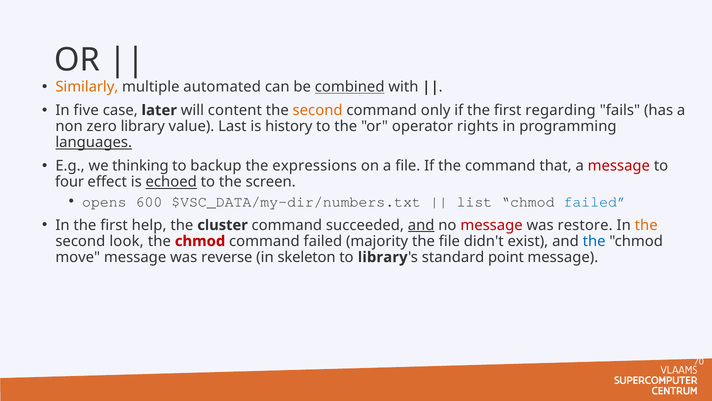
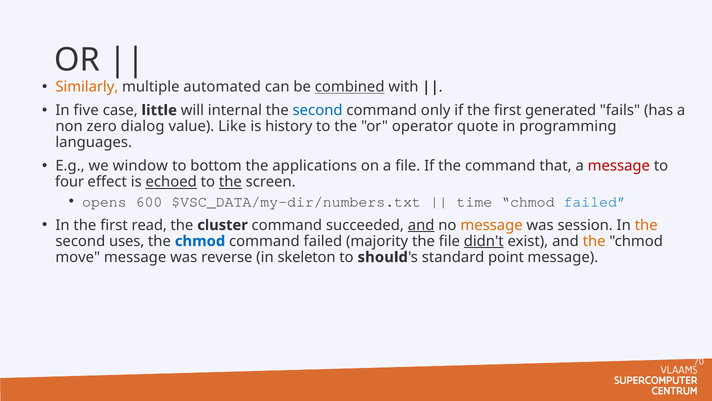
later: later -> little
content: content -> internal
second at (318, 110) colour: orange -> blue
regarding: regarding -> generated
zero library: library -> dialog
Last: Last -> Like
rights: rights -> quote
languages underline: present -> none
thinking: thinking -> window
backup: backup -> bottom
expressions: expressions -> applications
the at (230, 182) underline: none -> present
list: list -> time
help: help -> read
message at (492, 225) colour: red -> orange
restore: restore -> session
look: look -> uses
chmod at (200, 241) colour: red -> blue
didn't underline: none -> present
the at (594, 241) colour: blue -> orange
to library: library -> should
